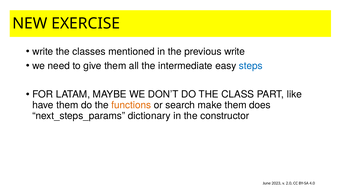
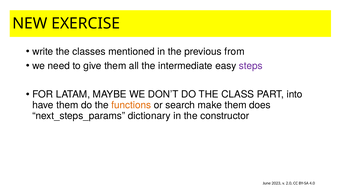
previous write: write -> from
steps colour: blue -> purple
like: like -> into
